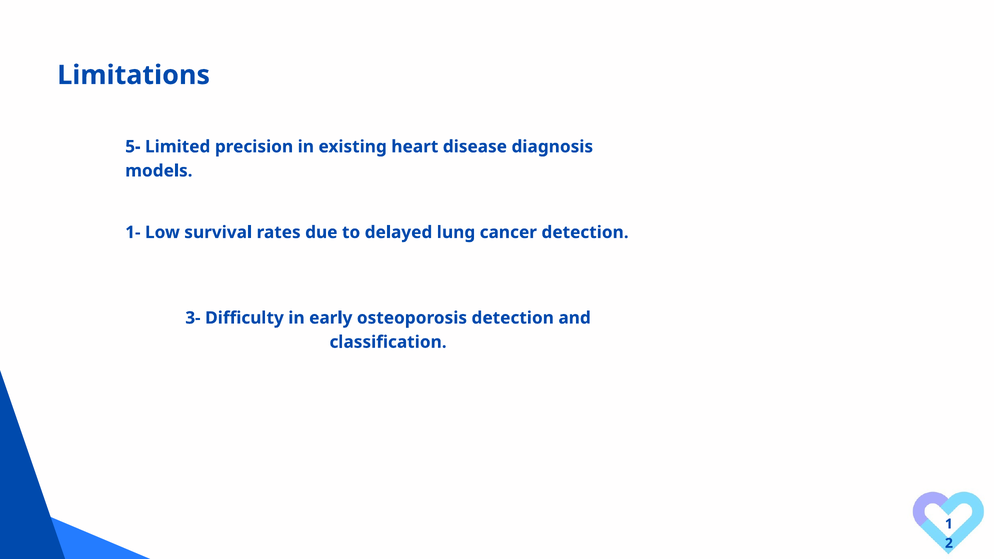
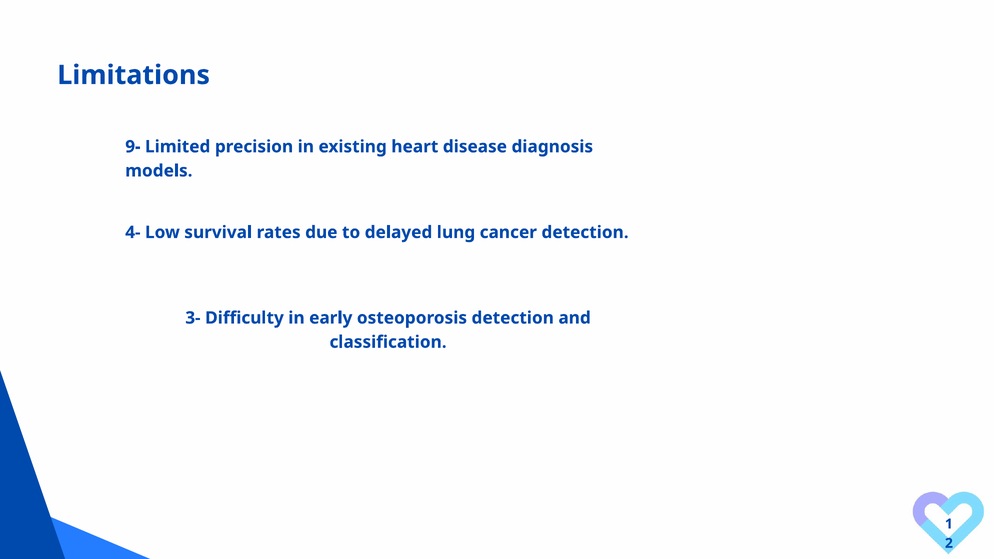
5-: 5- -> 9-
1-: 1- -> 4-
